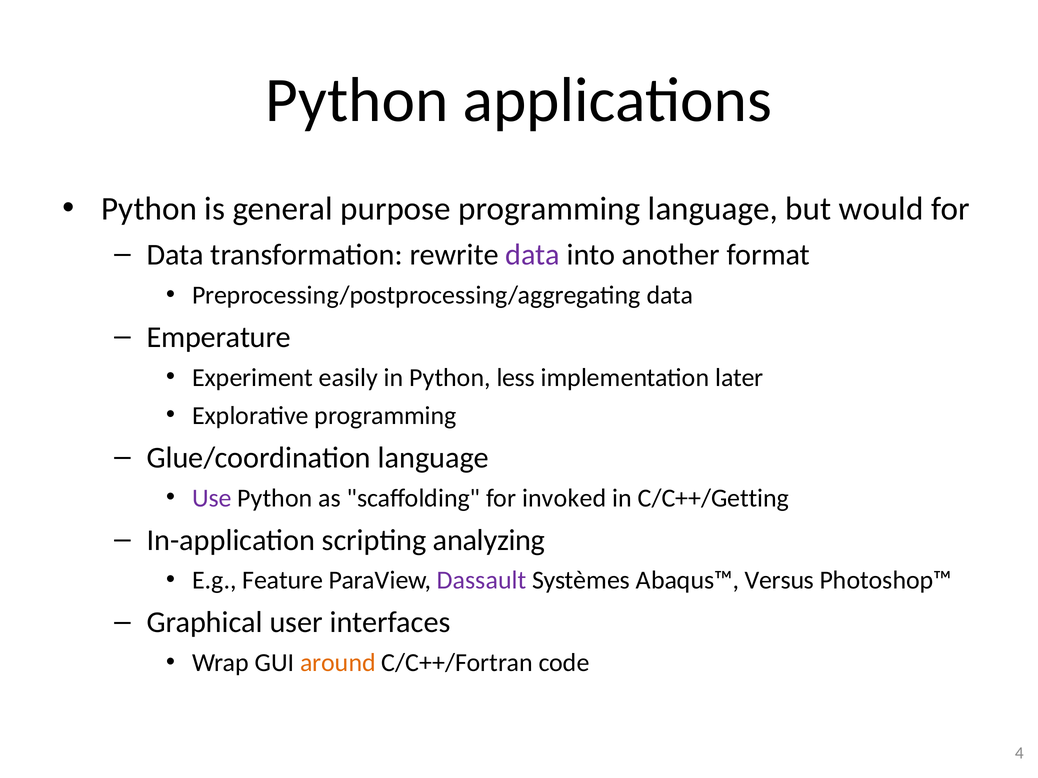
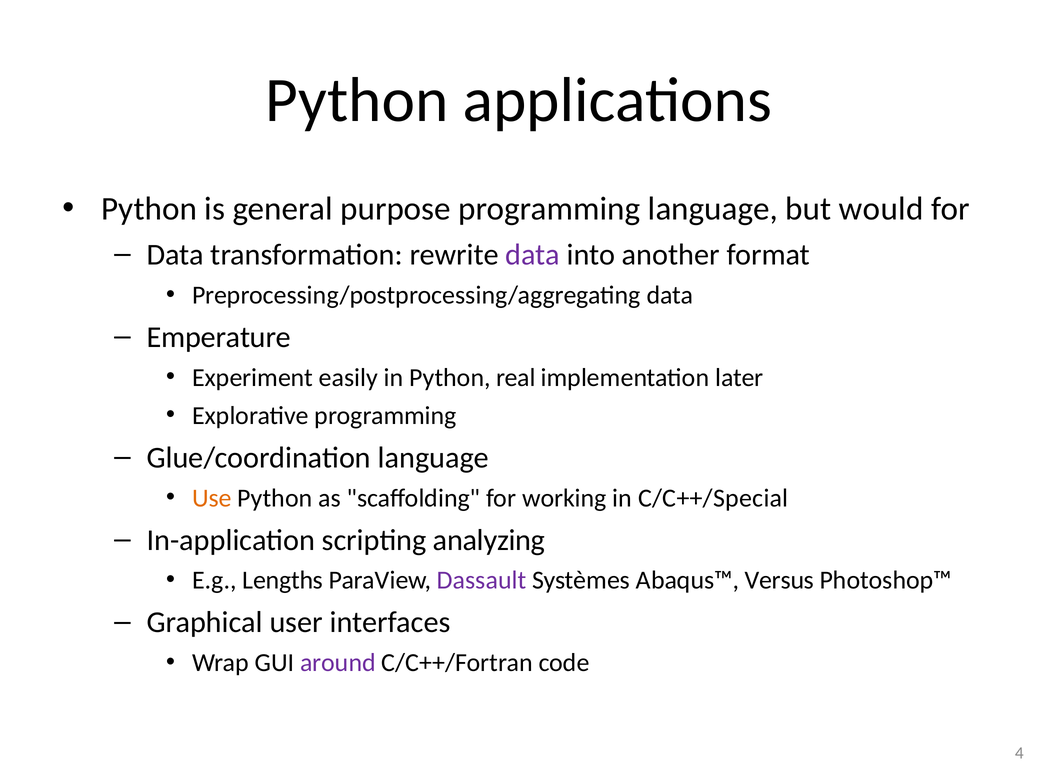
less: less -> real
Use colour: purple -> orange
invoked: invoked -> working
C/C++/Getting: C/C++/Getting -> C/C++/Special
Feature: Feature -> Lengths
around colour: orange -> purple
